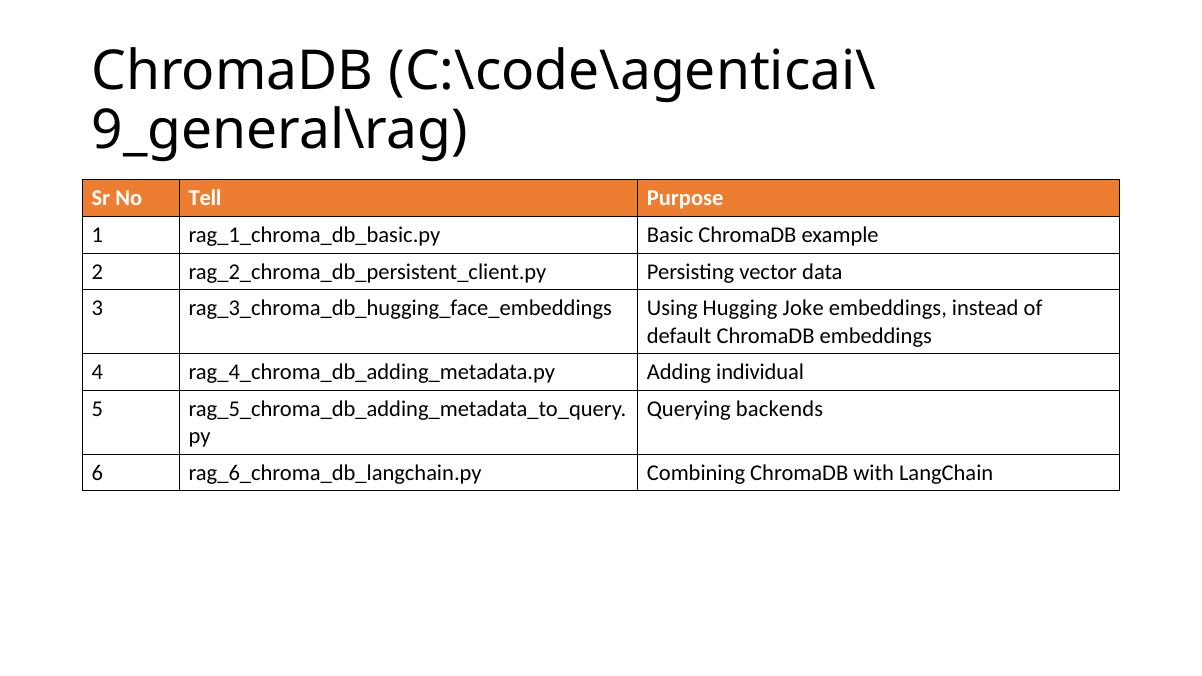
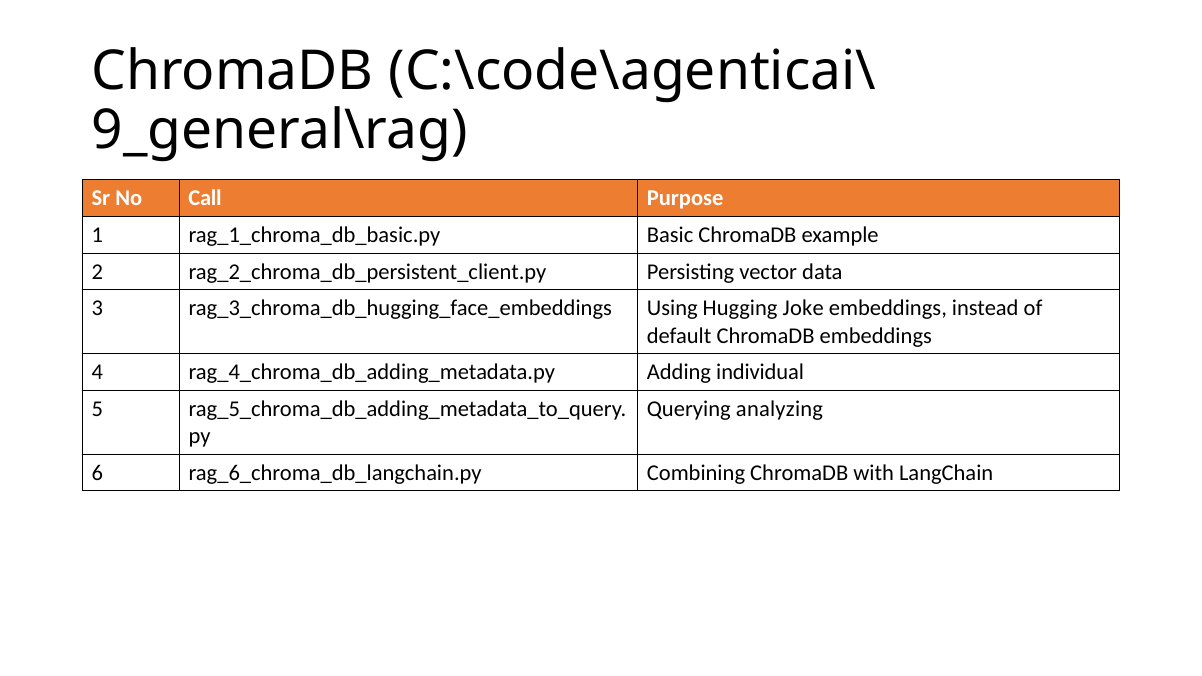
Tell: Tell -> Call
backends: backends -> analyzing
